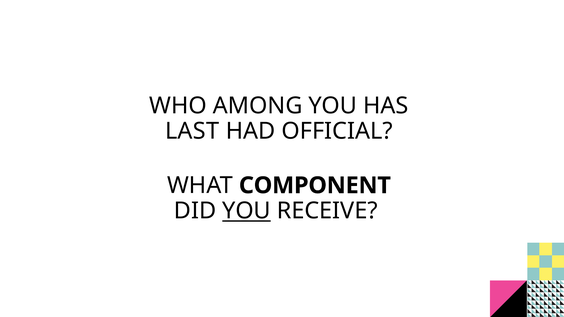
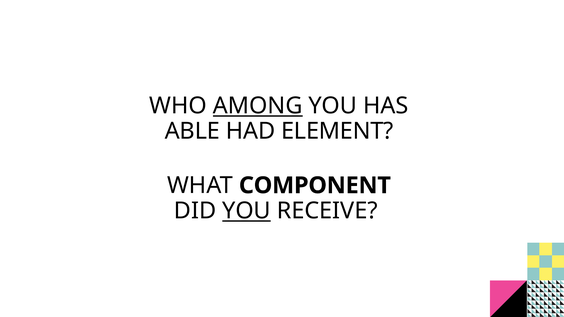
AMONG underline: none -> present
LAST: LAST -> ABLE
OFFICIAL: OFFICIAL -> ELEMENT
